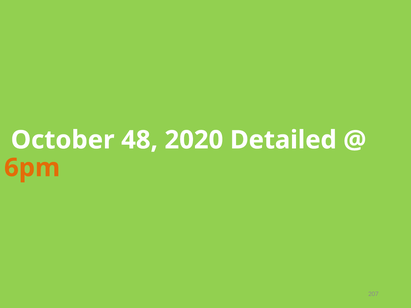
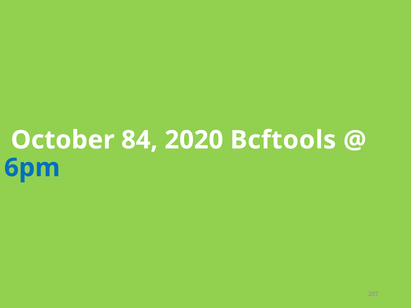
48: 48 -> 84
Detailed: Detailed -> Bcftools
6pm colour: orange -> blue
